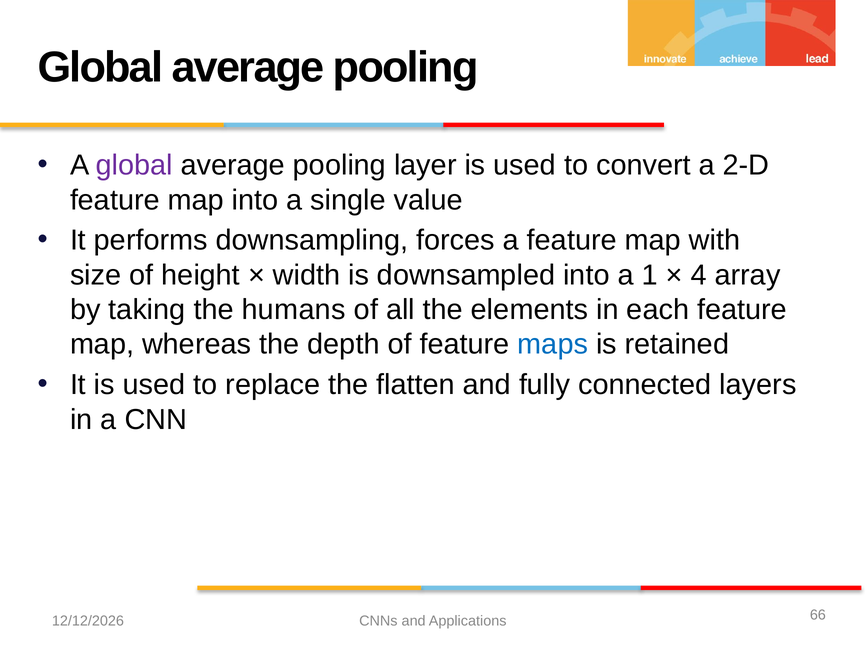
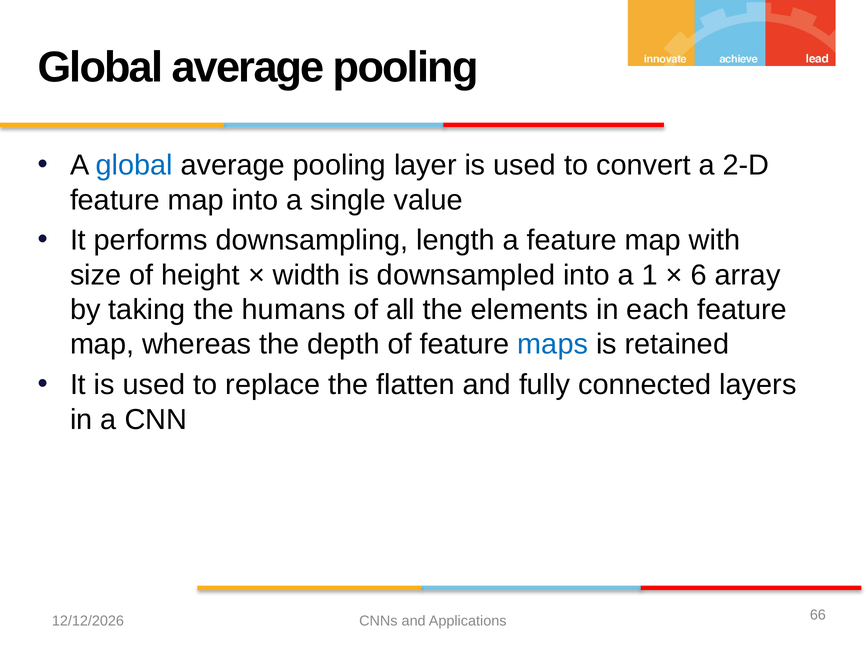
global at (134, 165) colour: purple -> blue
forces: forces -> length
4: 4 -> 6
